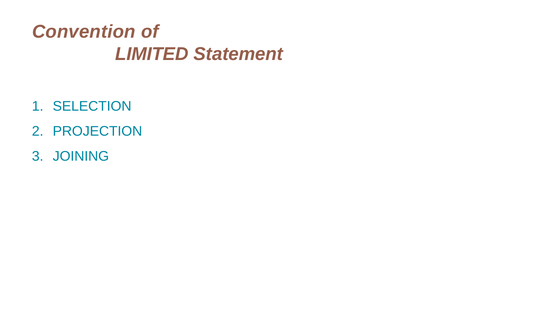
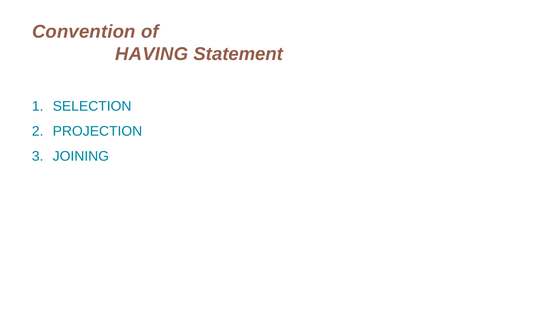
LIMITED: LIMITED -> HAVING
